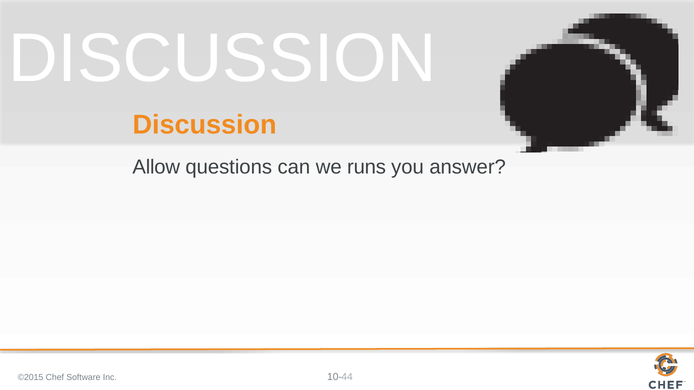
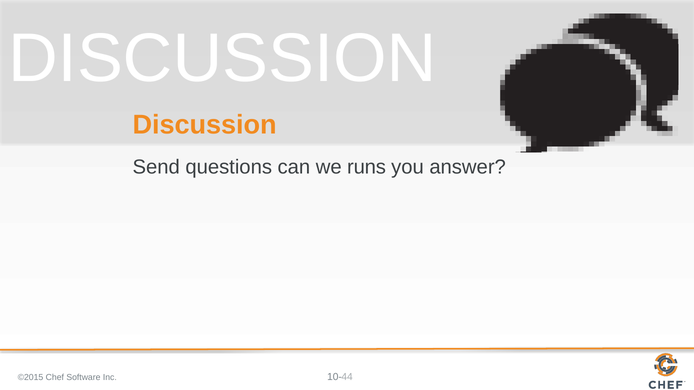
Allow: Allow -> Send
